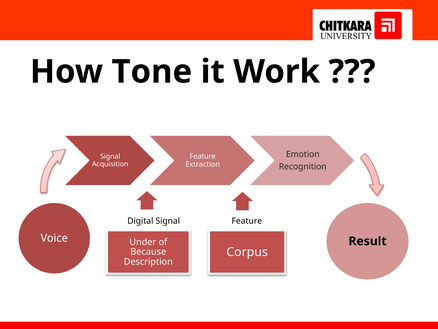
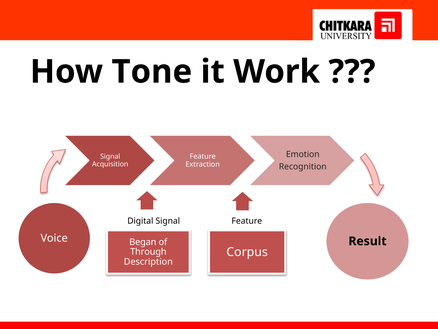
Under: Under -> Began
Because: Because -> Through
